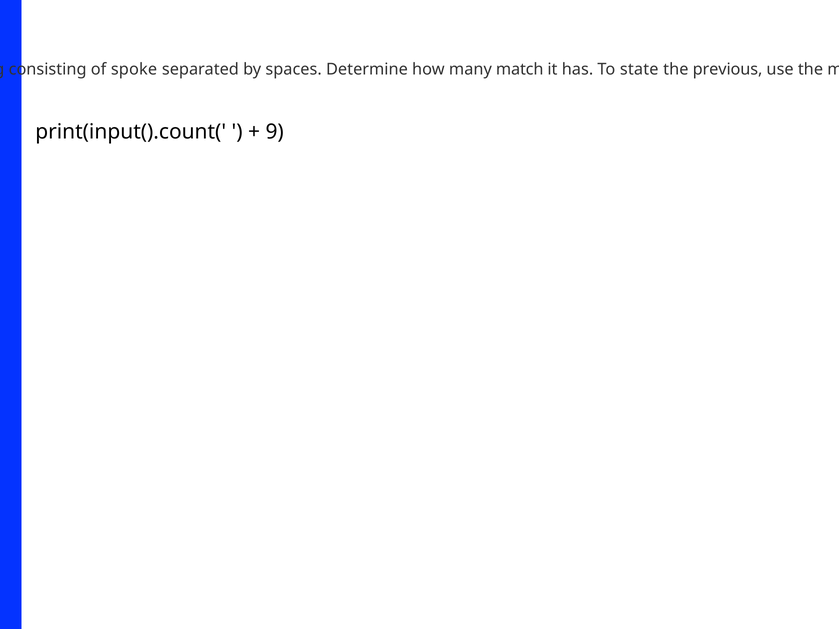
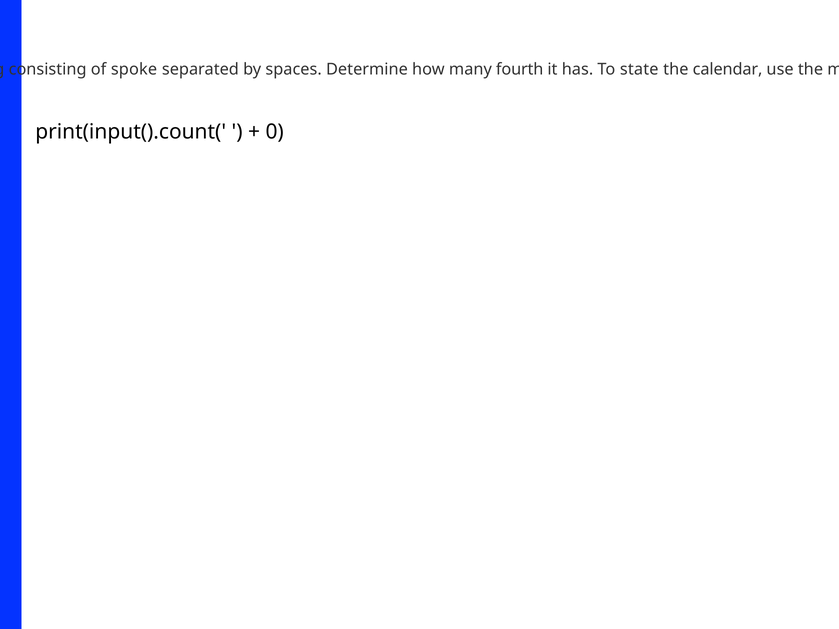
match: match -> fourth
previous: previous -> calendar
9: 9 -> 0
